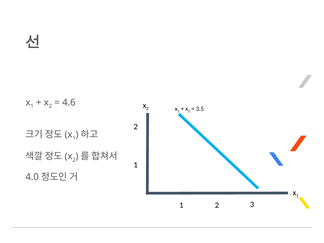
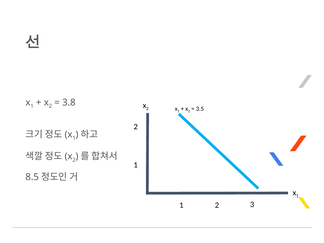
4.6: 4.6 -> 3.8
4.0: 4.0 -> 8.5
